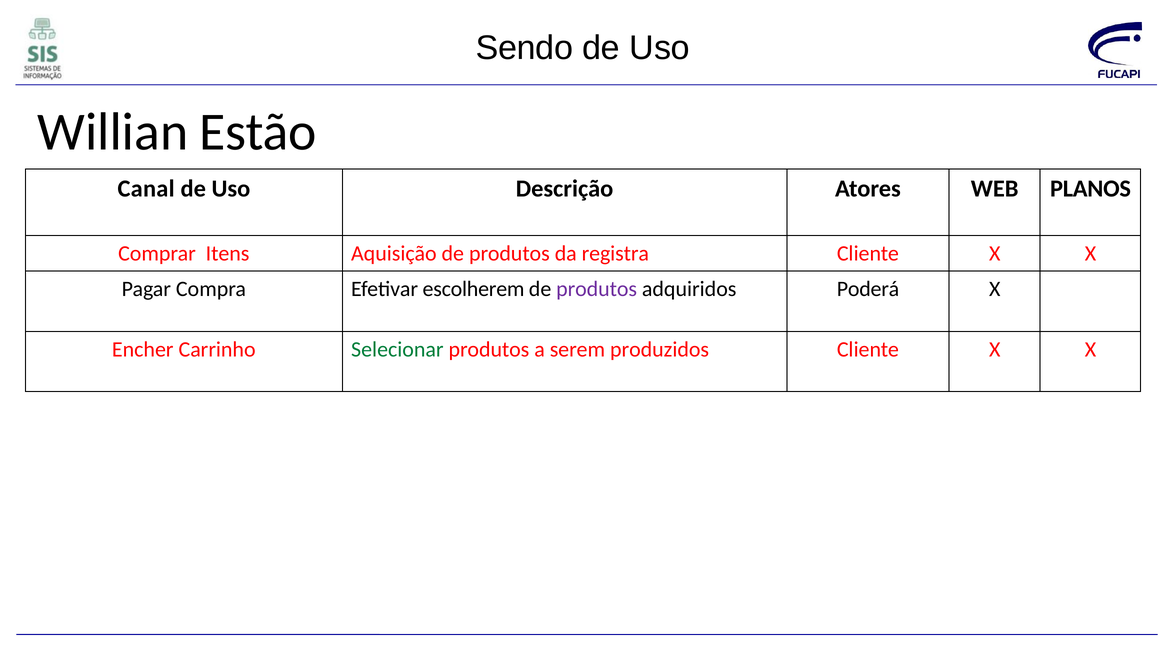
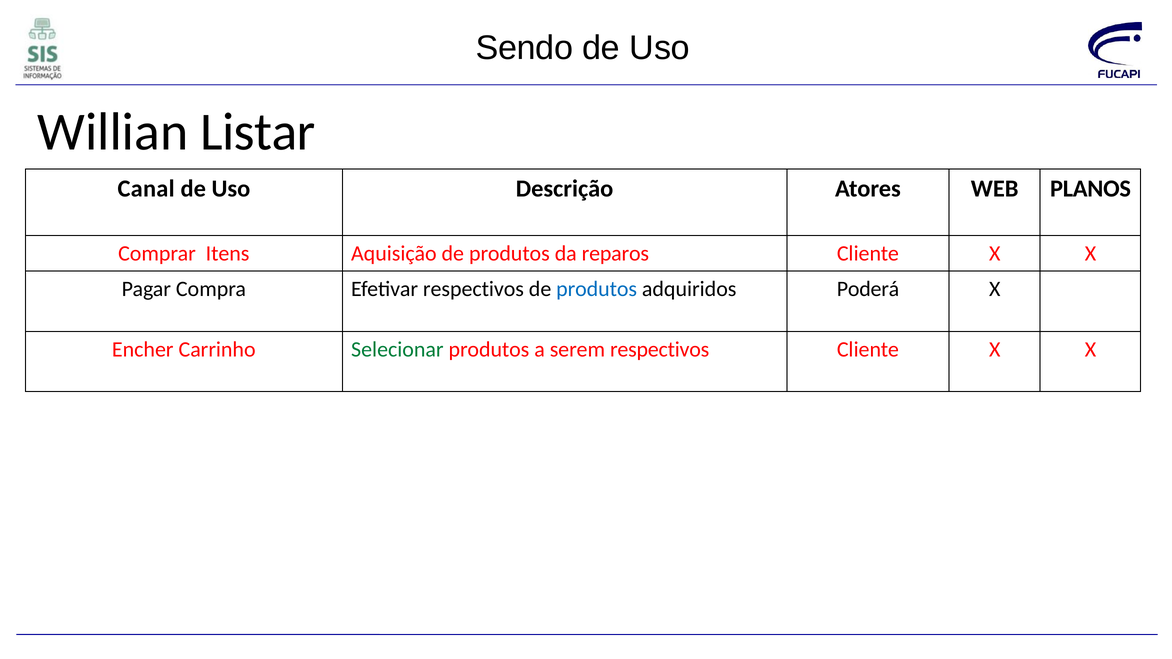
Estão: Estão -> Listar
registra: registra -> reparos
Efetivar escolherem: escolherem -> respectivos
produtos at (597, 289) colour: purple -> blue
serem produzidos: produzidos -> respectivos
